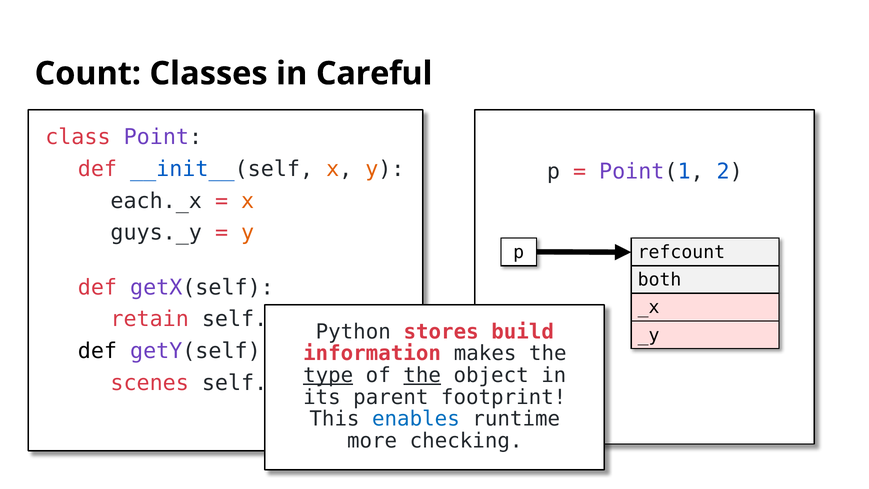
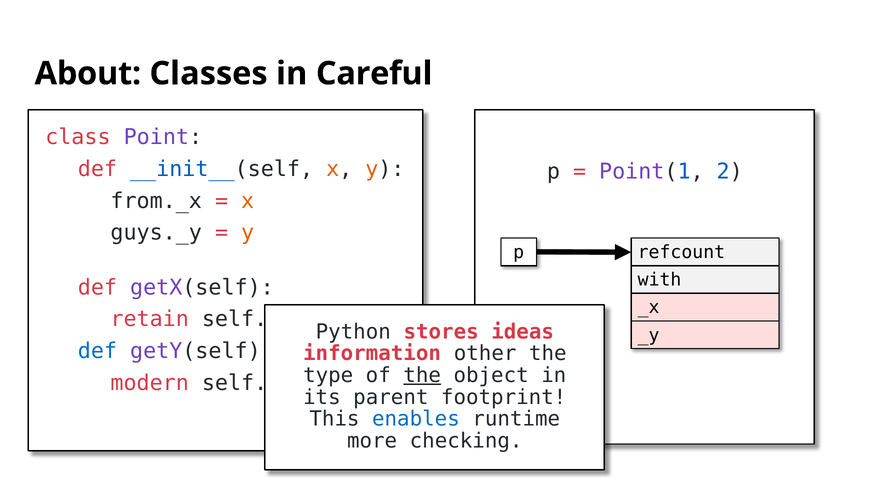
Count: Count -> About
each._x: each._x -> from._x
both: both -> with
build: build -> ideas
def at (97, 351) colour: black -> blue
makes: makes -> other
type underline: present -> none
scenes: scenes -> modern
